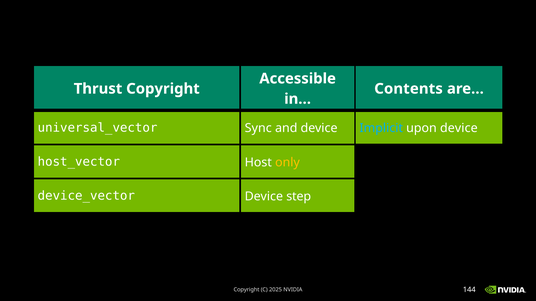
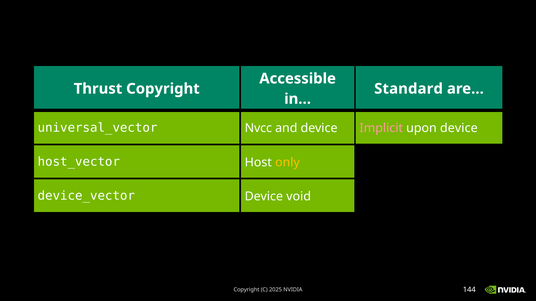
Contents: Contents -> Standard
Sync: Sync -> Nvcc
Implicit colour: light blue -> pink
step: step -> void
